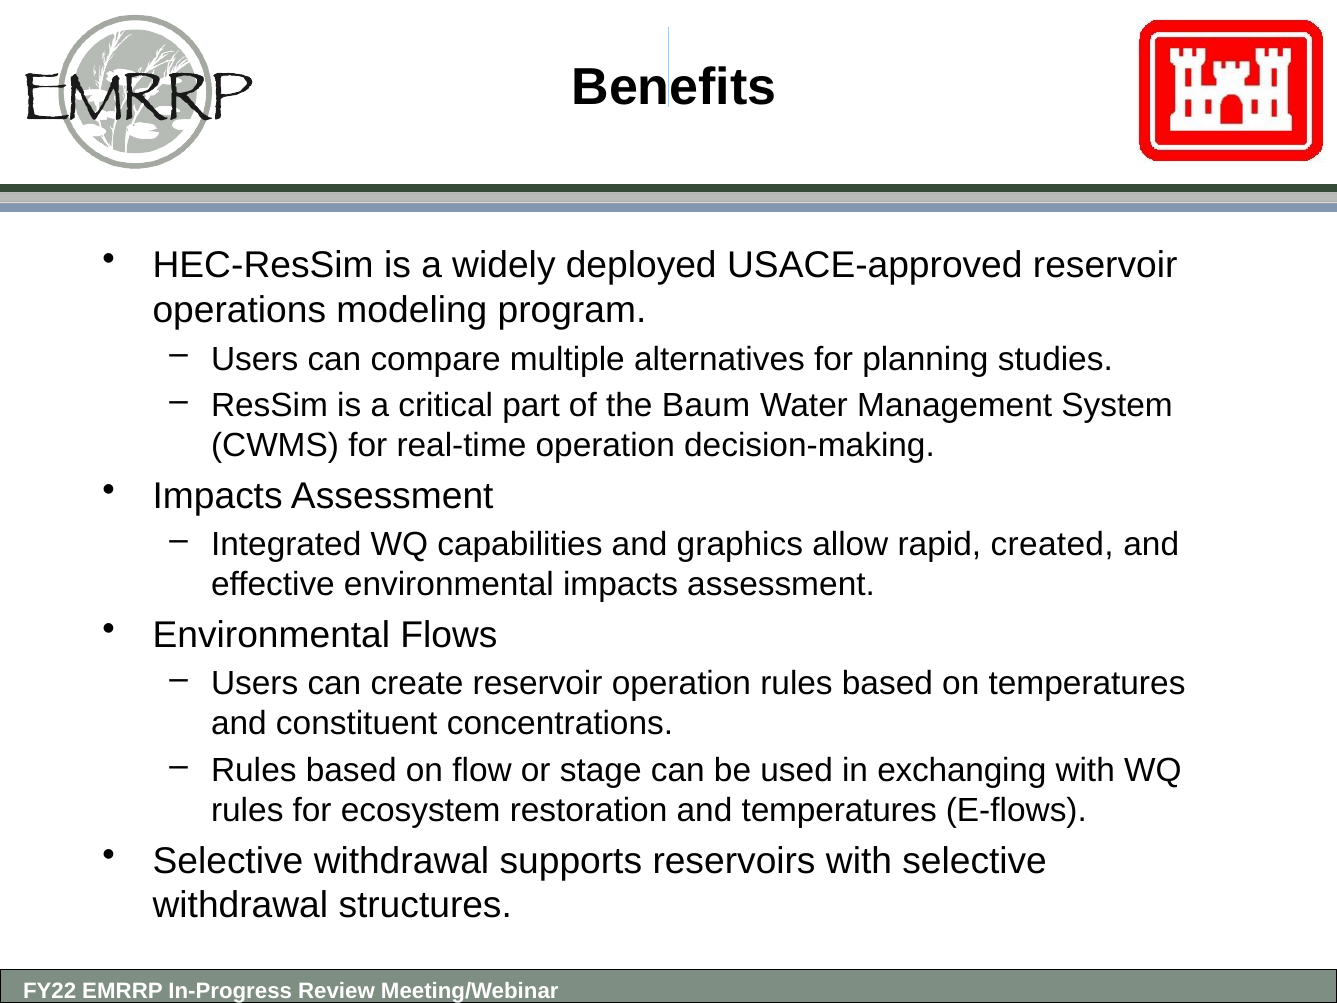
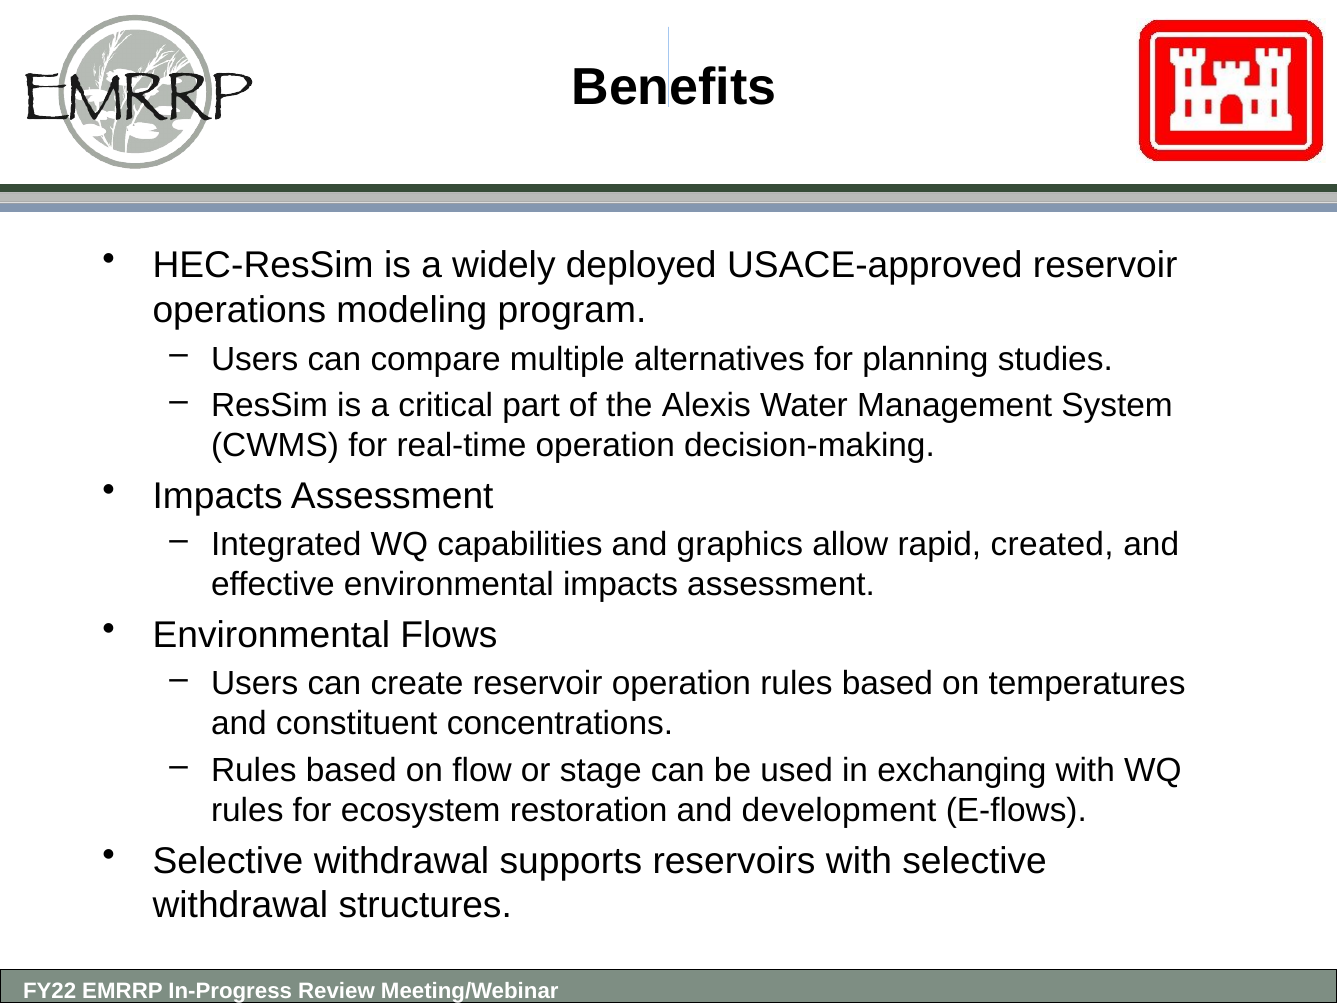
Baum: Baum -> Alexis
and temperatures: temperatures -> development
